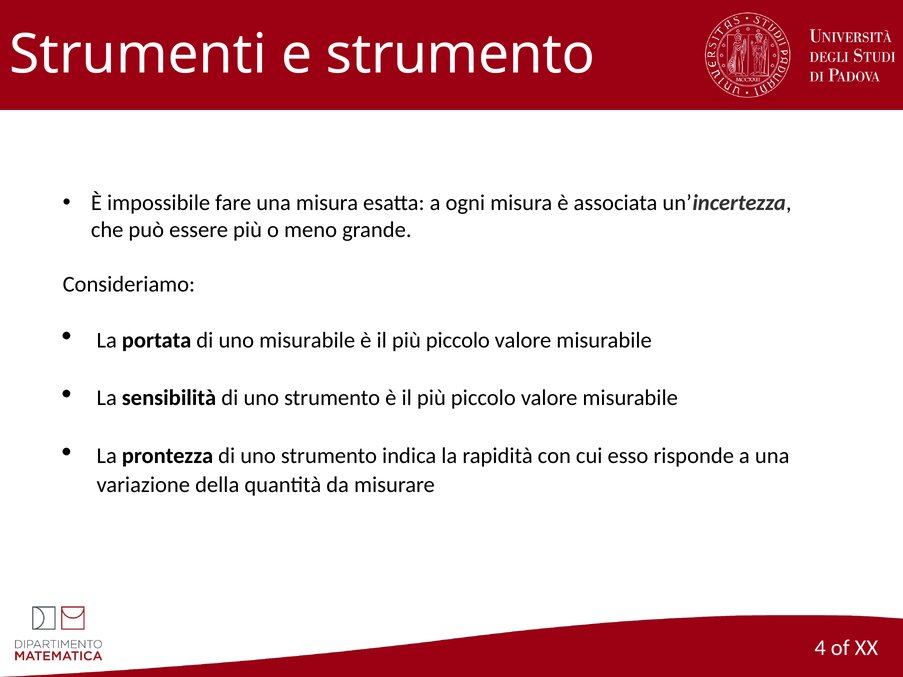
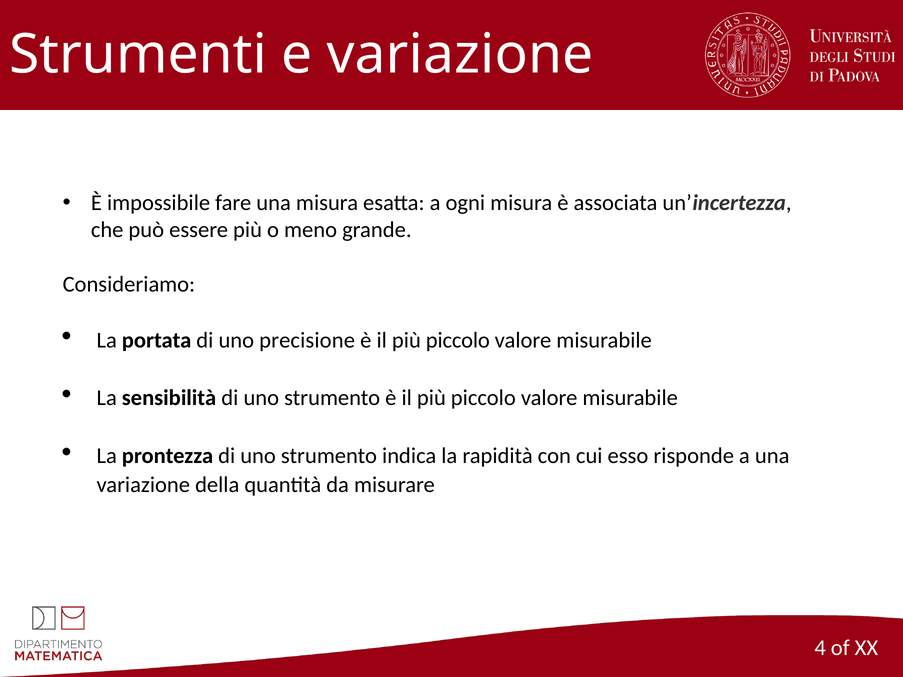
e strumento: strumento -> variazione
uno misurabile: misurabile -> precisione
